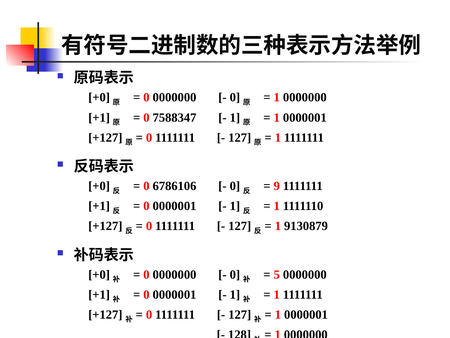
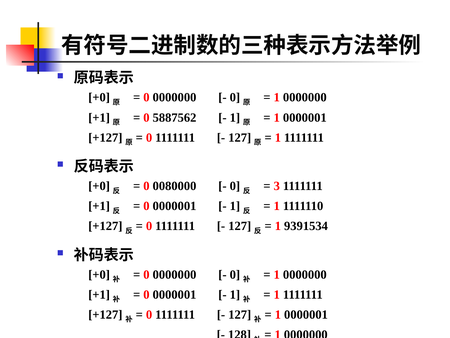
7588347: 7588347 -> 5887562
6786106: 6786106 -> 0080000
9: 9 -> 3
9130879: 9130879 -> 9391534
5 at (277, 274): 5 -> 1
